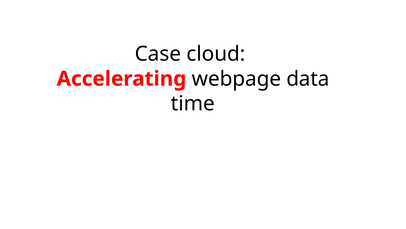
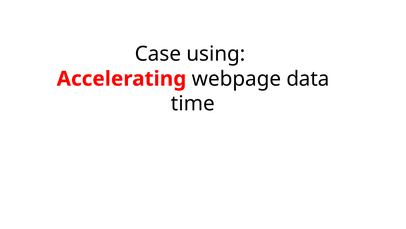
cloud: cloud -> using
